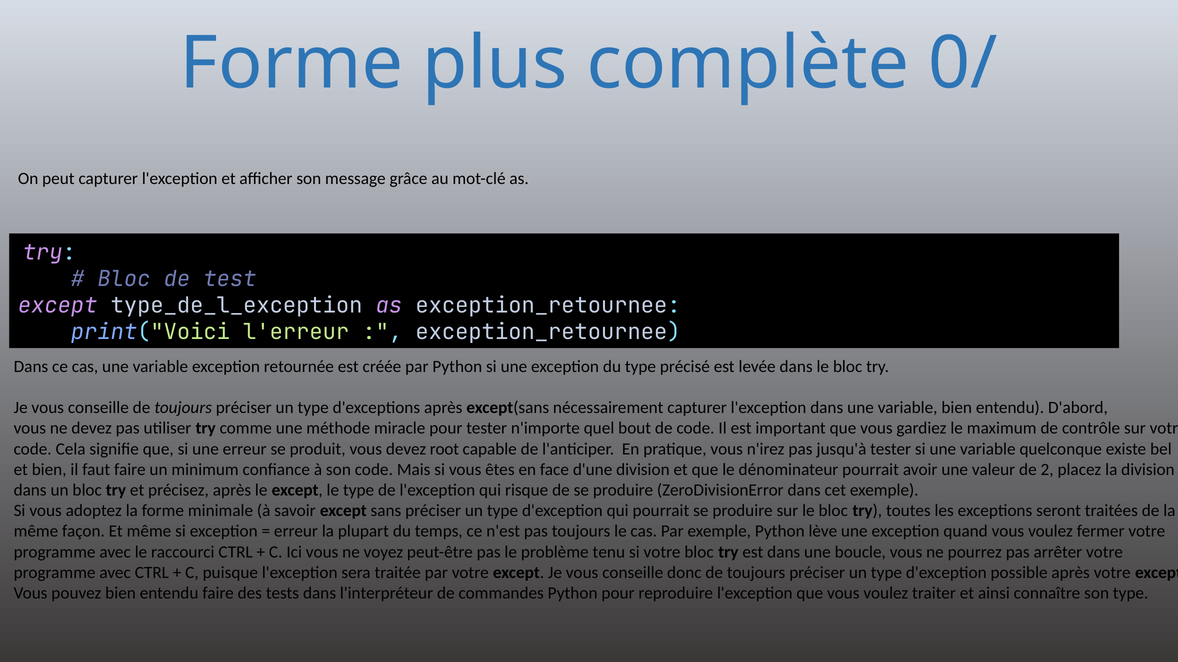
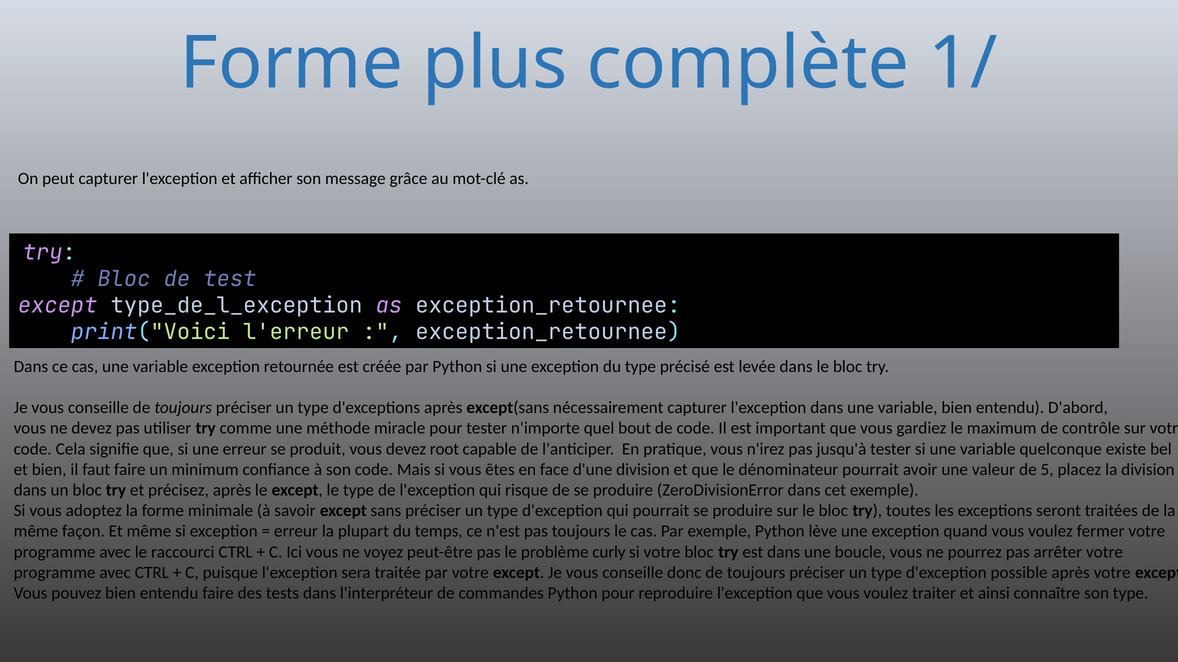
0/: 0/ -> 1/
2: 2 -> 5
tenu: tenu -> curly
